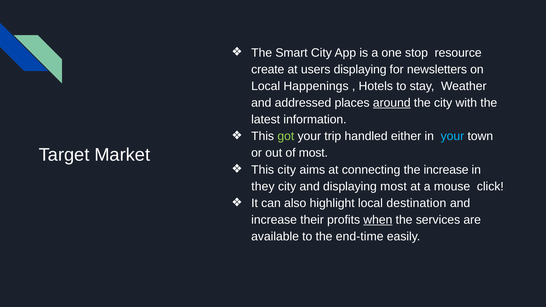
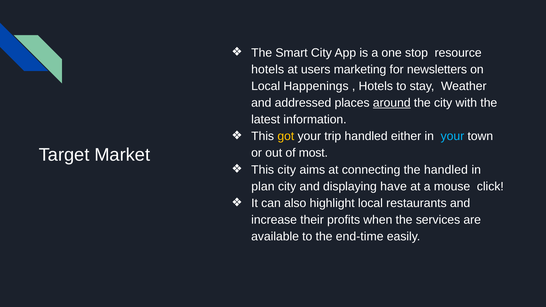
create at (268, 69): create -> hotels
users displaying: displaying -> marketing
got colour: light green -> yellow
the increase: increase -> handled
they: they -> plan
displaying most: most -> have
destination: destination -> restaurants
when underline: present -> none
